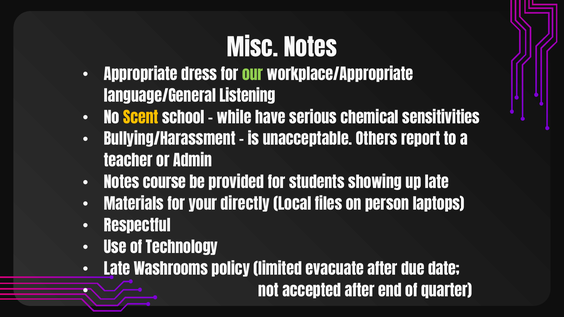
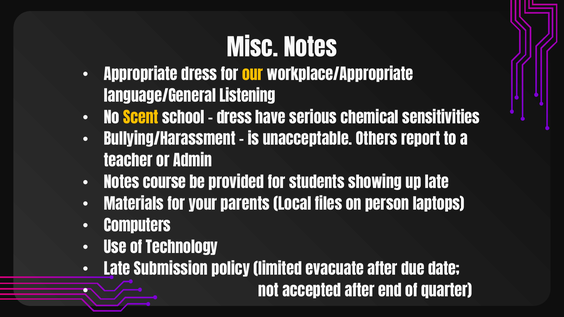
our colour: light green -> yellow
while at (234, 118): while -> dress
directly: directly -> parents
Respectful: Respectful -> Computers
Washrooms: Washrooms -> Submission
